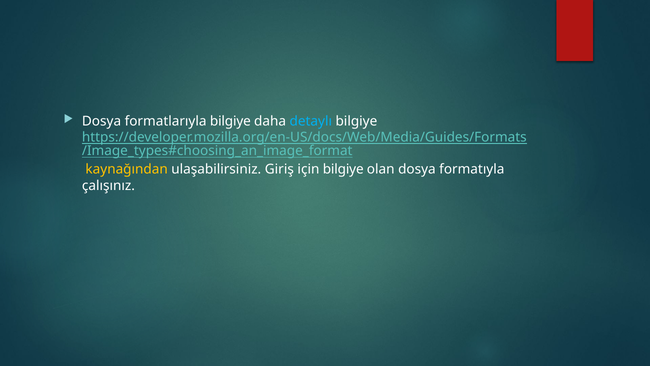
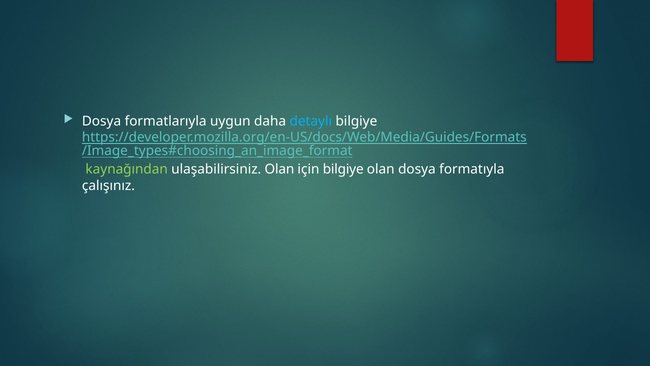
formatlarıyla bilgiye: bilgiye -> uygun
kaynağından colour: yellow -> light green
ulaşabilirsiniz Giriş: Giriş -> Olan
